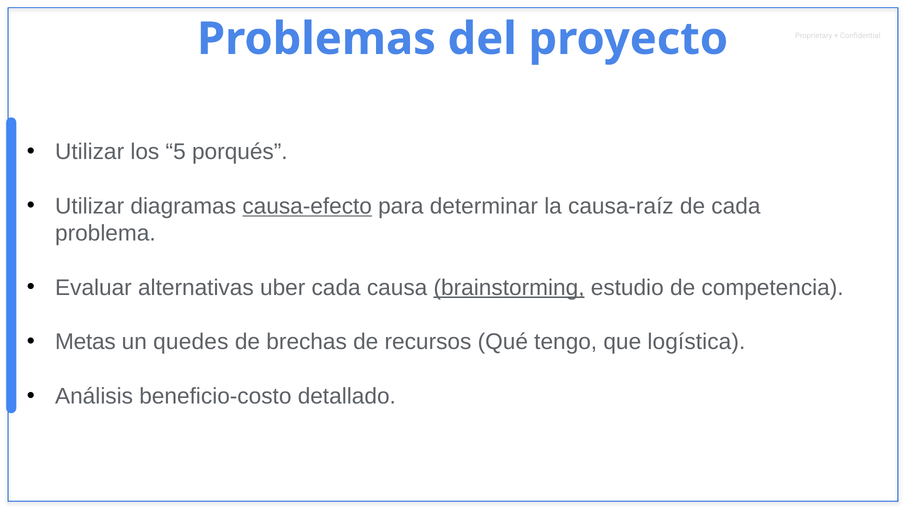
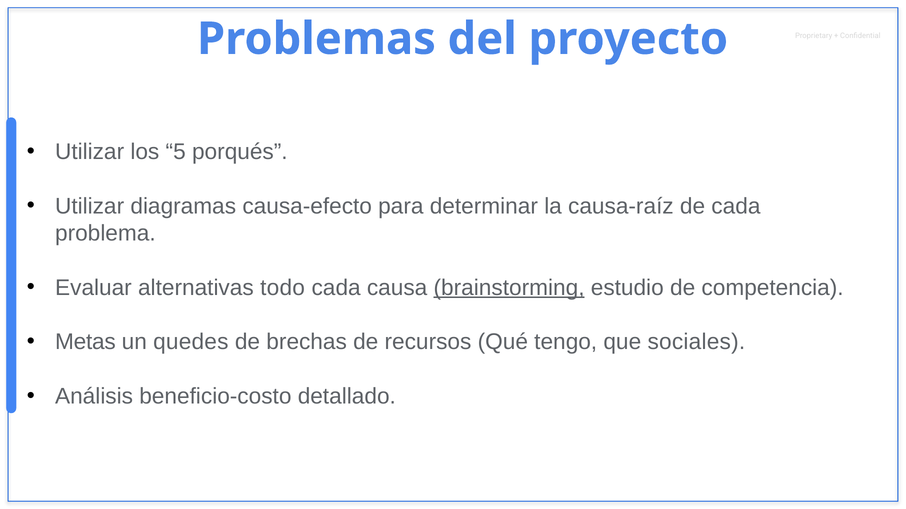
causa-efecto underline: present -> none
uber: uber -> todo
logística: logística -> sociales
